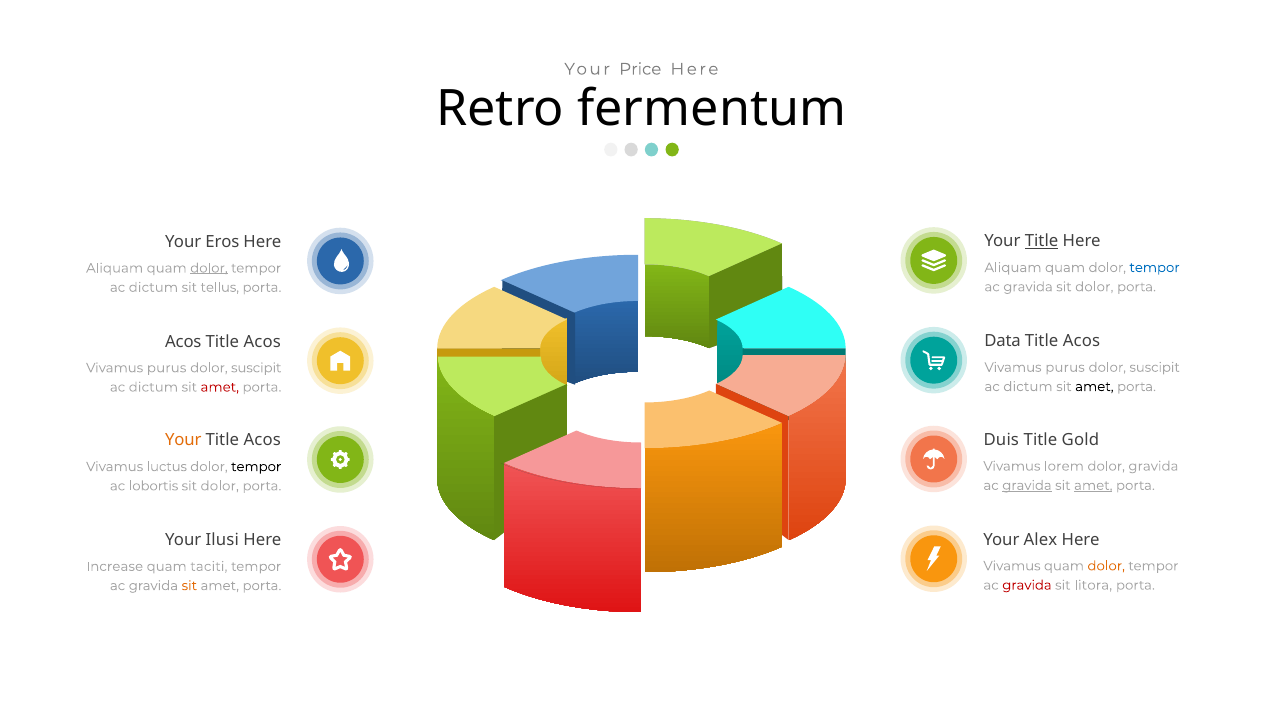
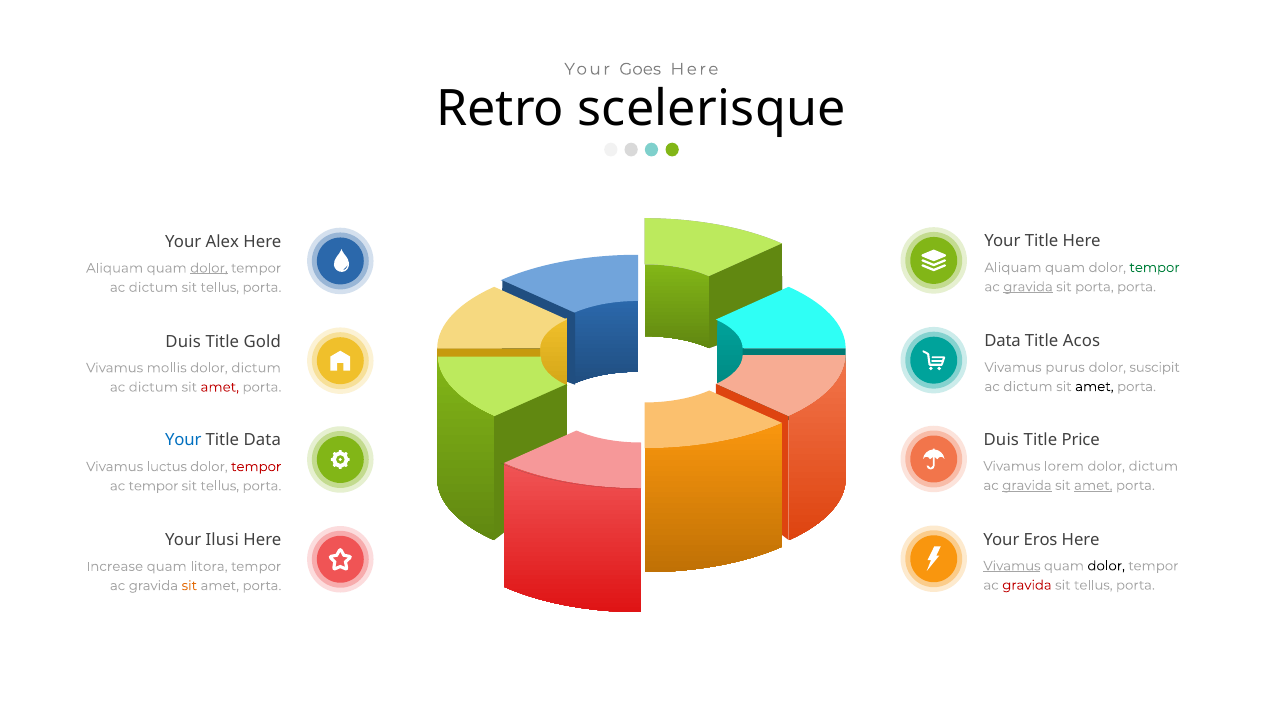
Price: Price -> Goes
fermentum: fermentum -> scelerisque
Title at (1042, 241) underline: present -> none
Eros: Eros -> Alex
tempor at (1155, 268) colour: blue -> green
gravida at (1028, 287) underline: none -> present
dolor at (1094, 287): dolor -> porta
Acos at (183, 341): Acos -> Duis
Acos at (262, 341): Acos -> Gold
purus at (167, 368): purus -> mollis
suscipit at (256, 368): suscipit -> dictum
Gold: Gold -> Price
Your at (183, 440) colour: orange -> blue
Acos at (262, 440): Acos -> Data
gravida at (1153, 466): gravida -> dictum
tempor at (256, 467) colour: black -> red
ac lobortis: lobortis -> tempor
dolor at (220, 486): dolor -> tellus
Alex: Alex -> Eros
Vivamus at (1012, 566) underline: none -> present
dolor at (1106, 566) colour: orange -> black
taciti: taciti -> litora
litora at (1093, 585): litora -> tellus
